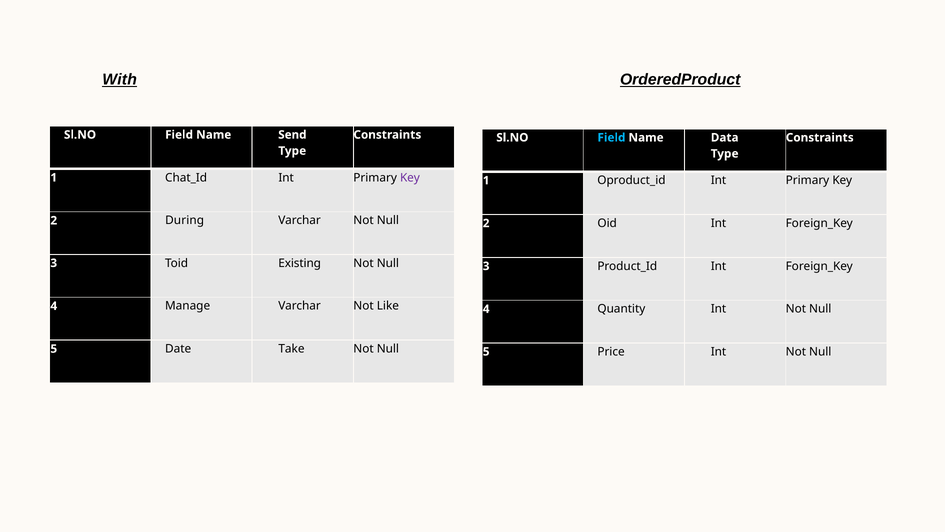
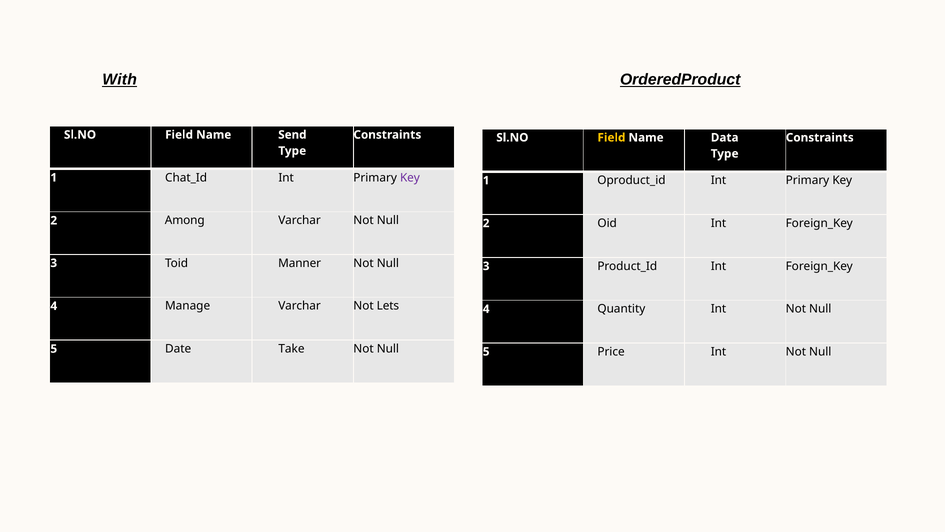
Field at (611, 137) colour: light blue -> yellow
During: During -> Among
Existing: Existing -> Manner
Like: Like -> Lets
